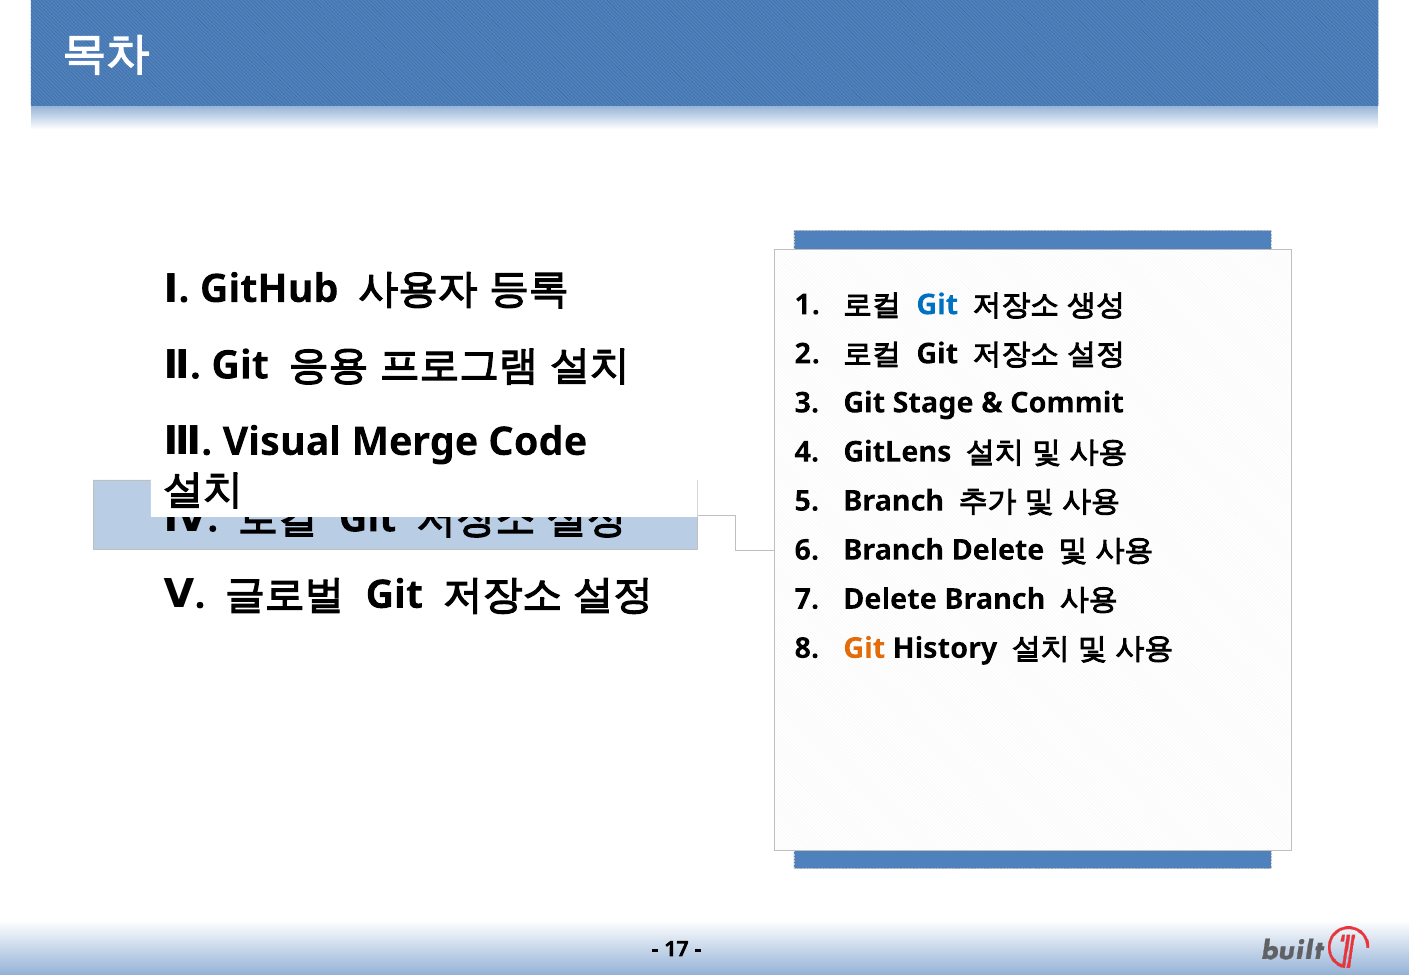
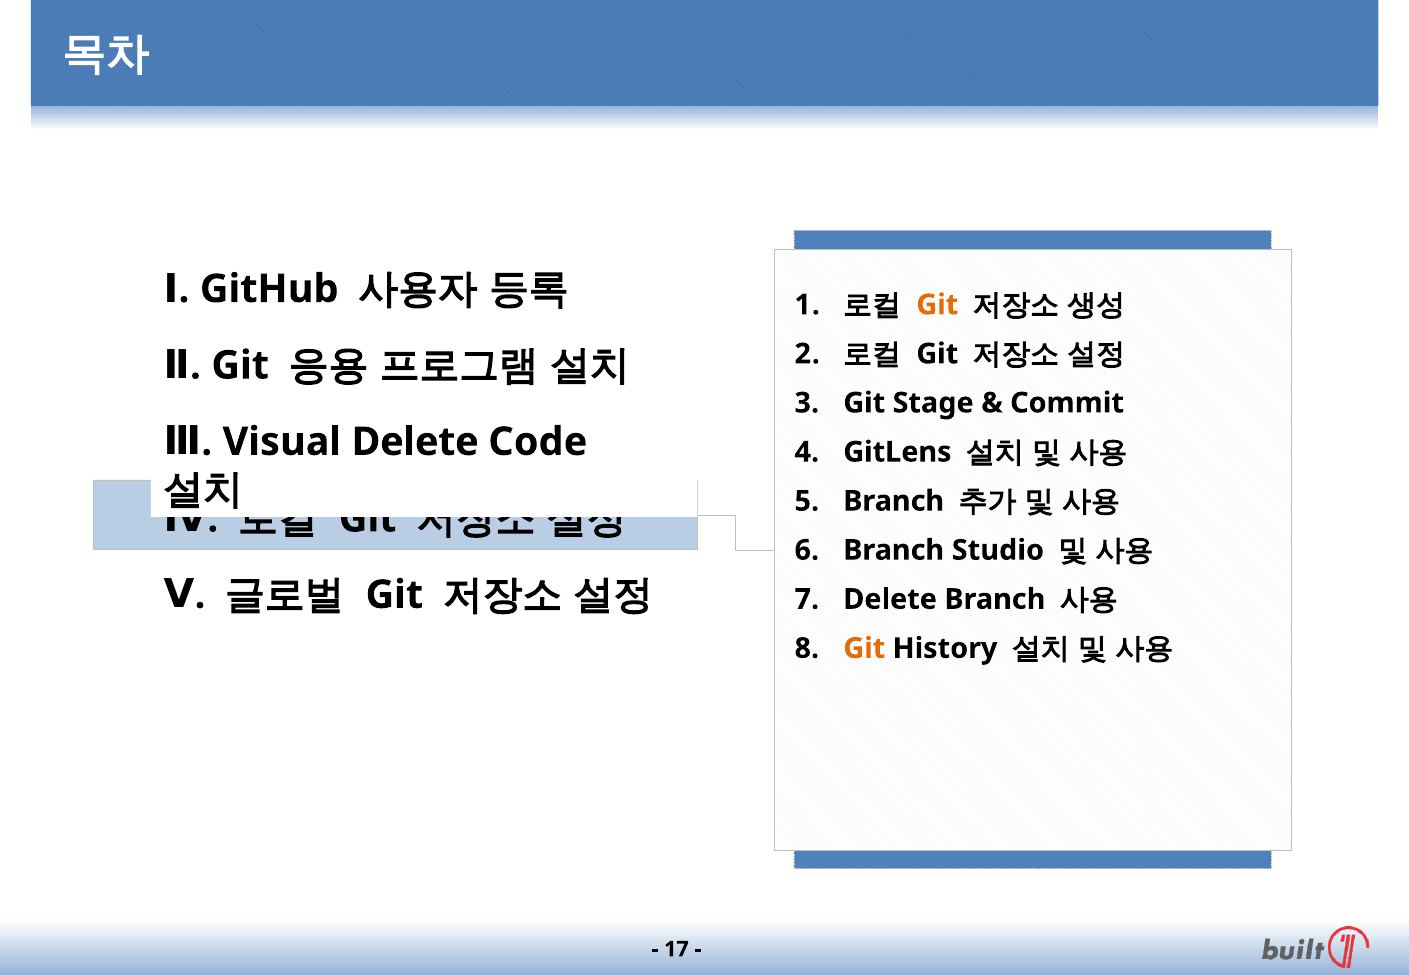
Git at (937, 305) colour: blue -> orange
Visual Merge: Merge -> Delete
Branch Delete: Delete -> Studio
